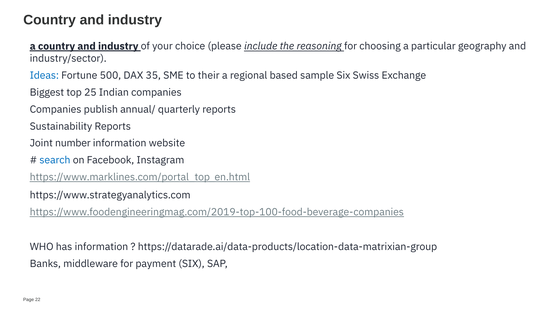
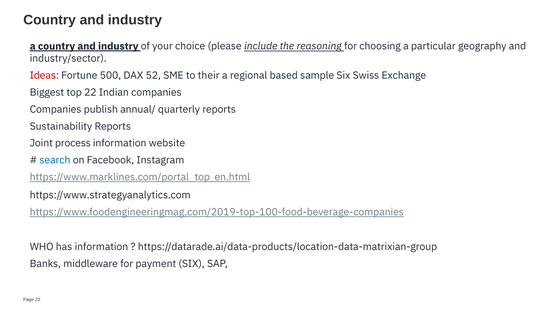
Ideas colour: blue -> red
35: 35 -> 52
top 25: 25 -> 22
number: number -> process
